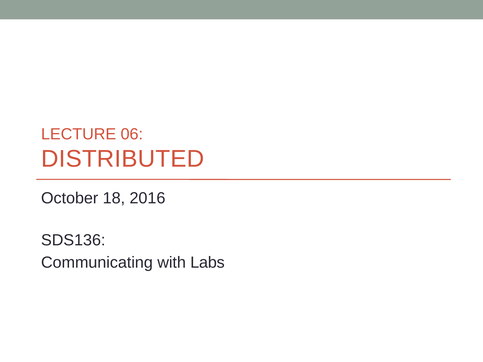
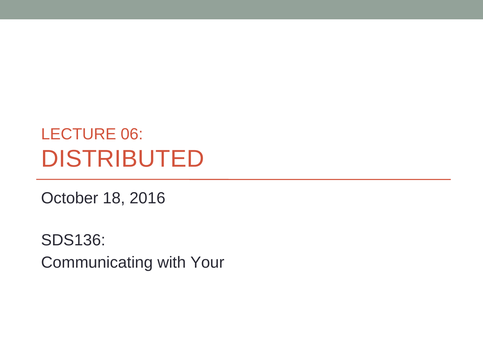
Labs: Labs -> Your
